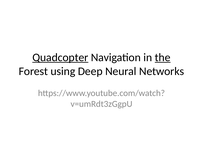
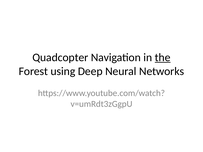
Quadcopter underline: present -> none
